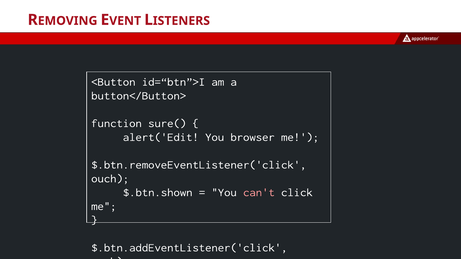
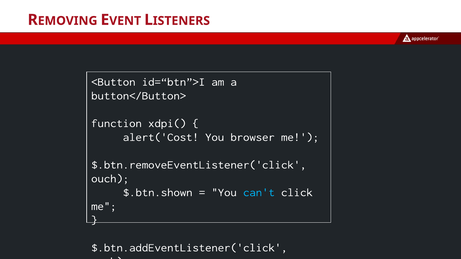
sure(: sure( -> xdpi(
alert('Edit: alert('Edit -> alert('Cost
can't colour: pink -> light blue
